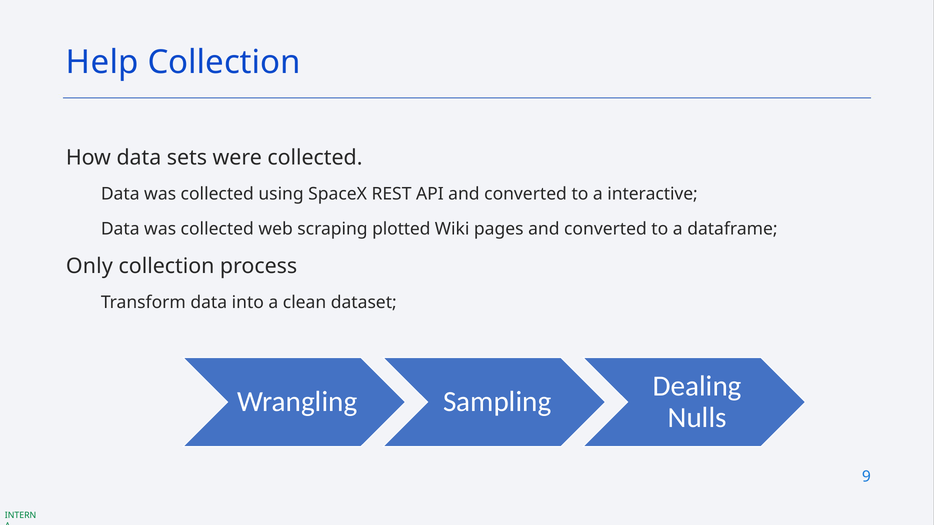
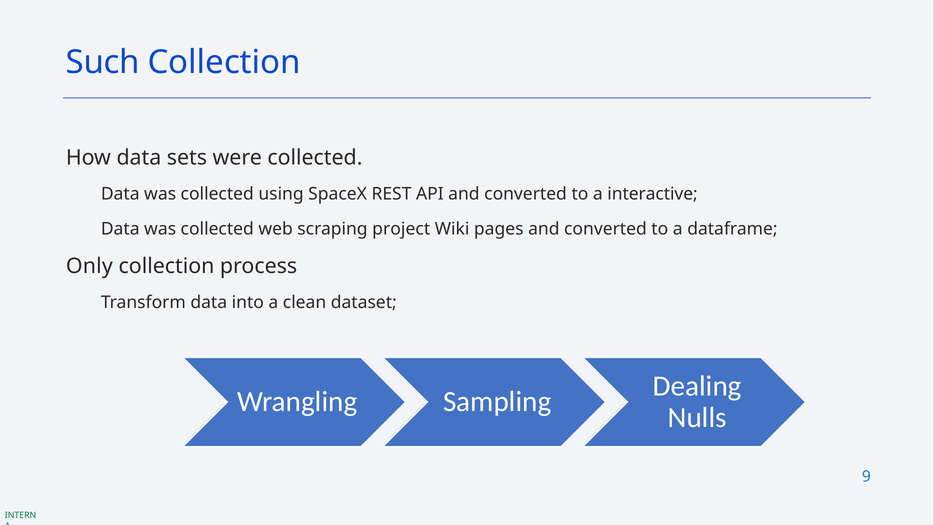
Help: Help -> Such
plotted: plotted -> project
